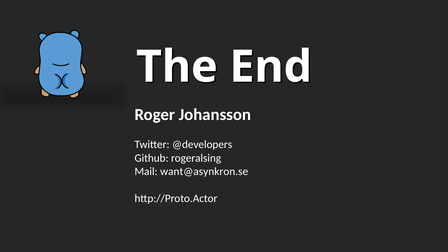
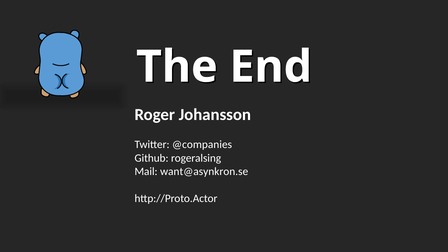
@developers: @developers -> @companies
